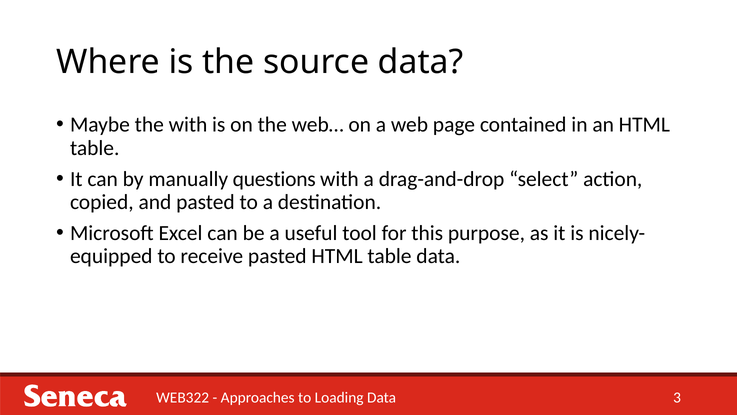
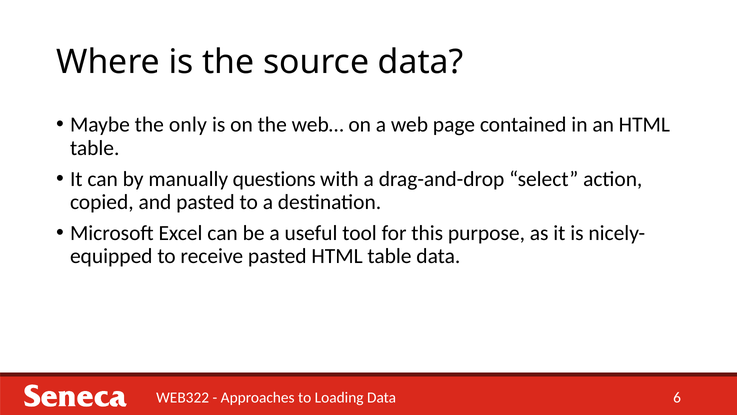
the with: with -> only
3: 3 -> 6
